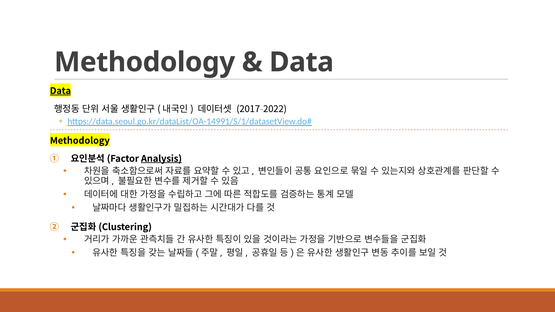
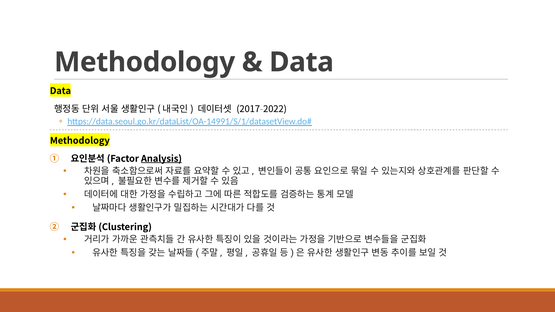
Data at (60, 91) underline: present -> none
